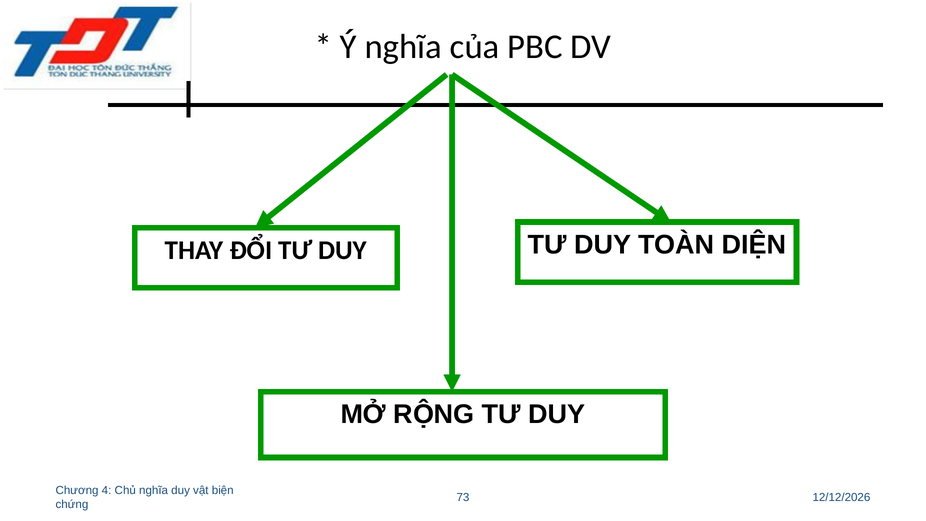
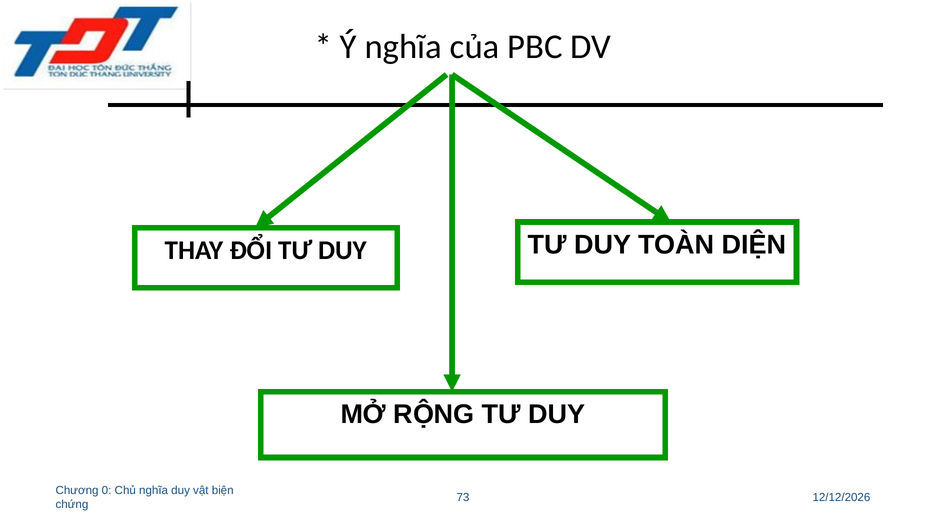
4: 4 -> 0
